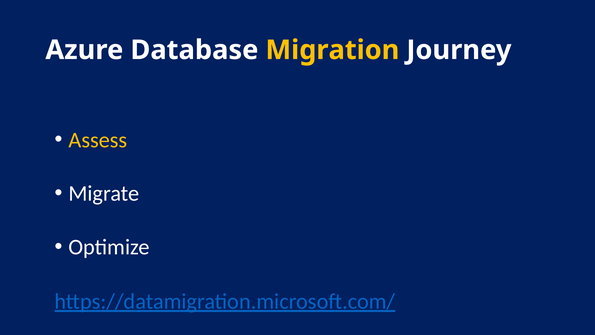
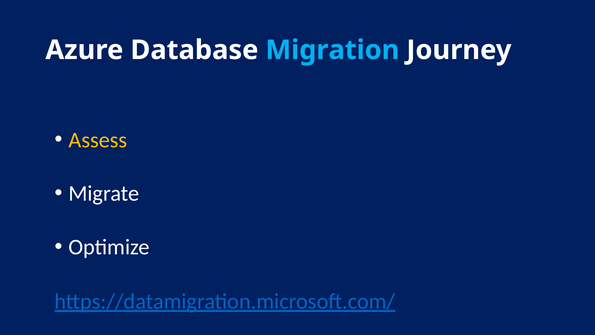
Migration colour: yellow -> light blue
